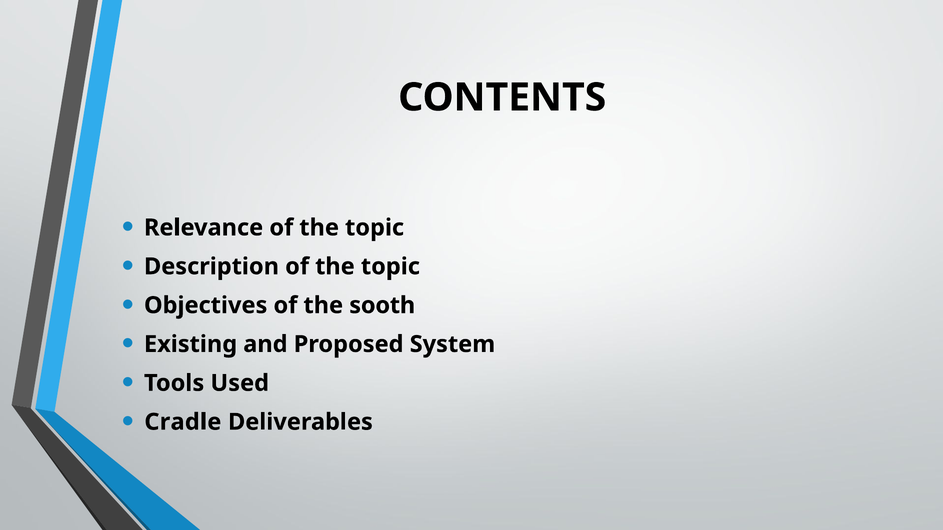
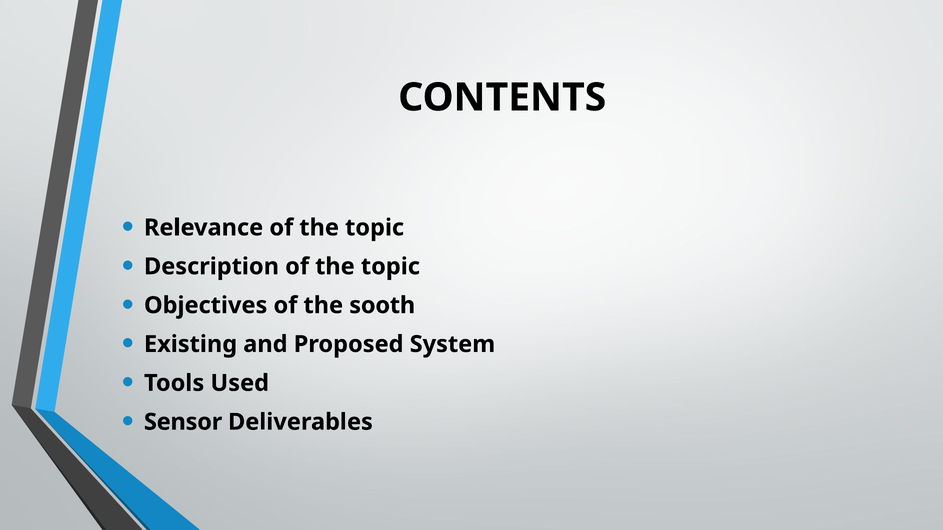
Cradle: Cradle -> Sensor
